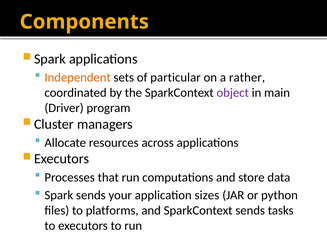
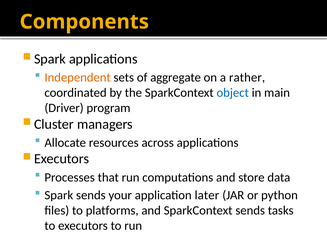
particular: particular -> aggregate
object colour: purple -> blue
sizes: sizes -> later
